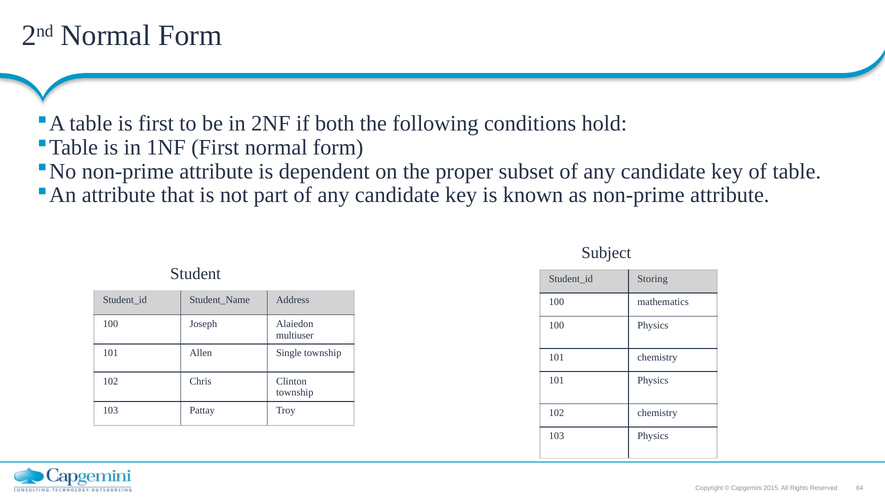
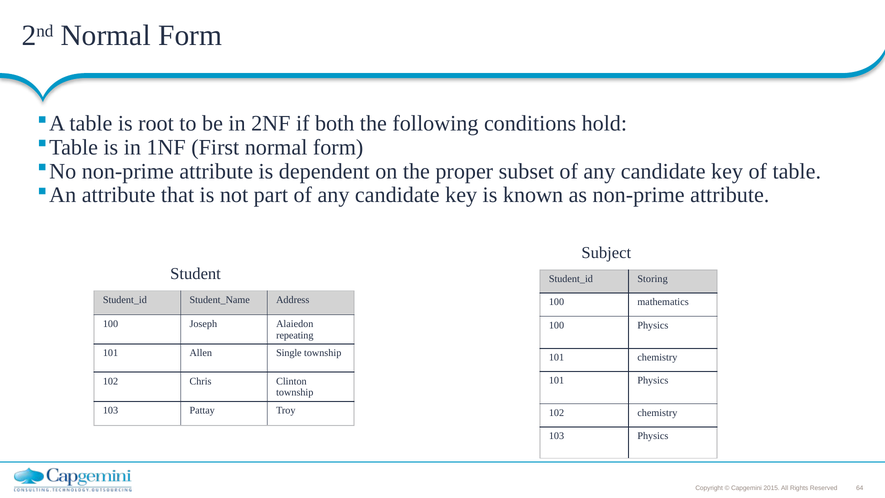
is first: first -> root
multiuser: multiuser -> repeating
